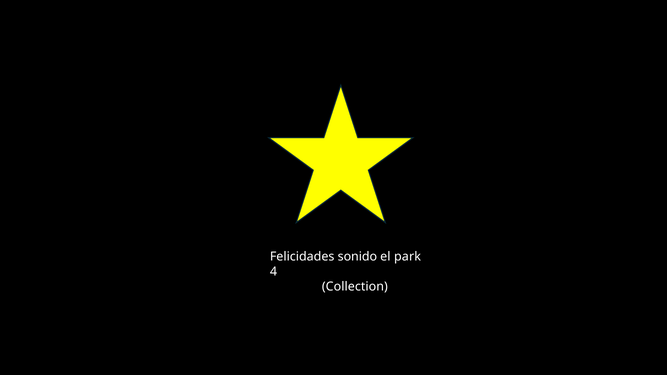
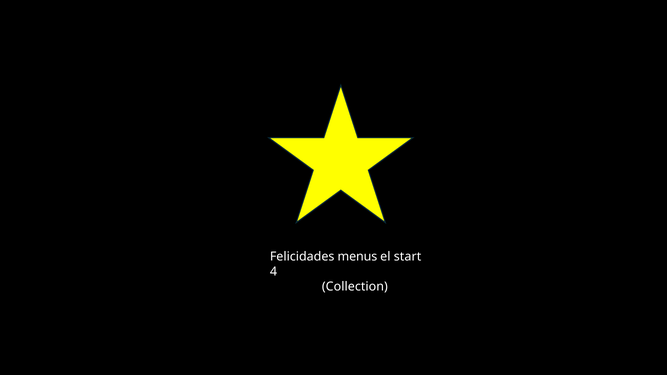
sonido: sonido -> menus
park: park -> start
